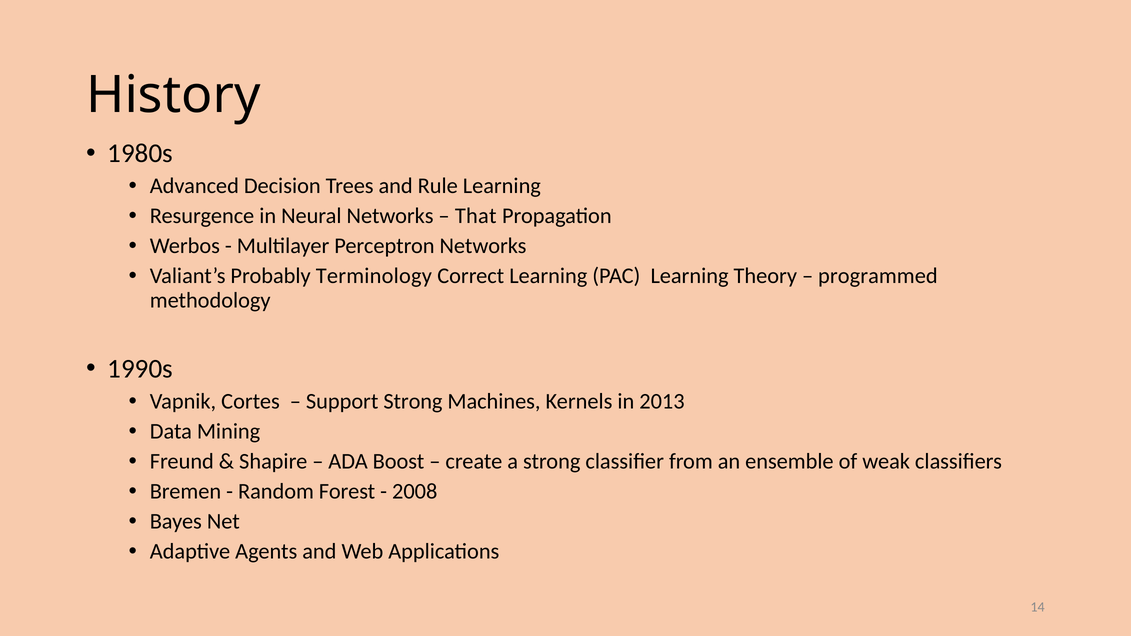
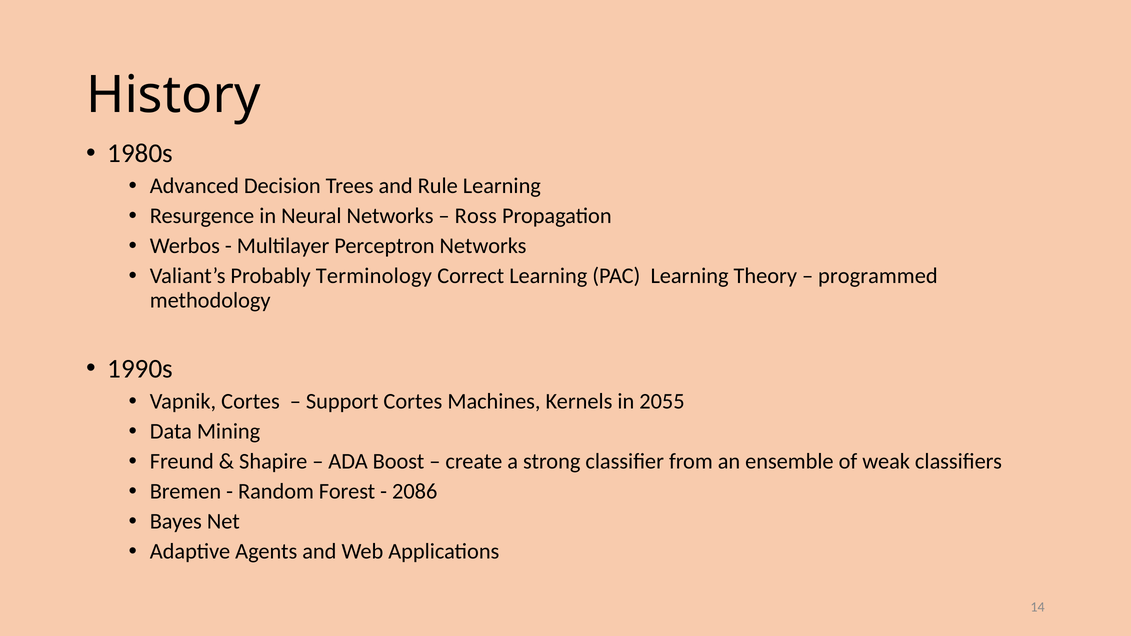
That: That -> Ross
Support Strong: Strong -> Cortes
2013: 2013 -> 2055
2008: 2008 -> 2086
